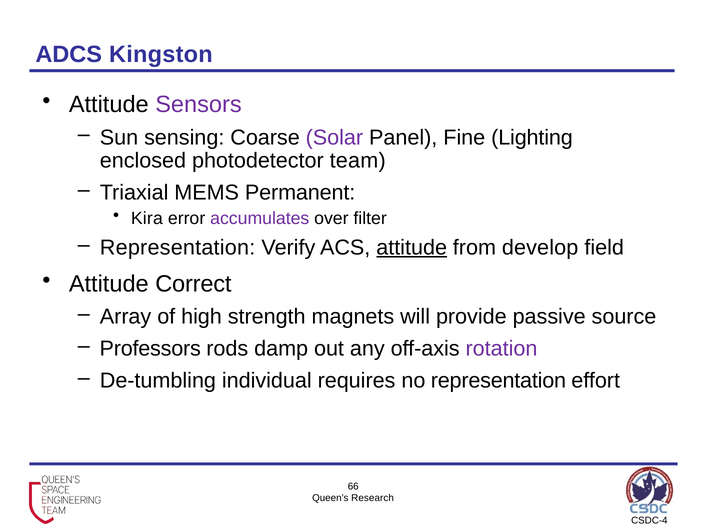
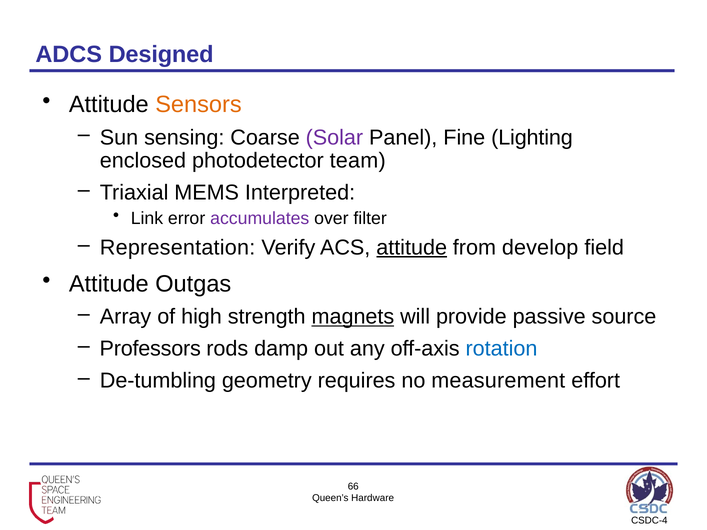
Kingston: Kingston -> Designed
Sensors colour: purple -> orange
Permanent: Permanent -> Interpreted
Kira: Kira -> Link
Correct: Correct -> Outgas
magnets underline: none -> present
rotation colour: purple -> blue
individual: individual -> geometry
no representation: representation -> measurement
Research: Research -> Hardware
